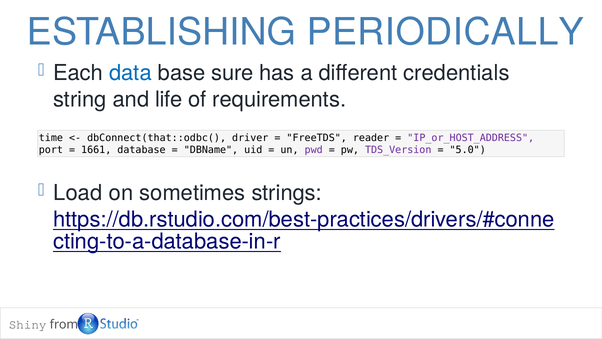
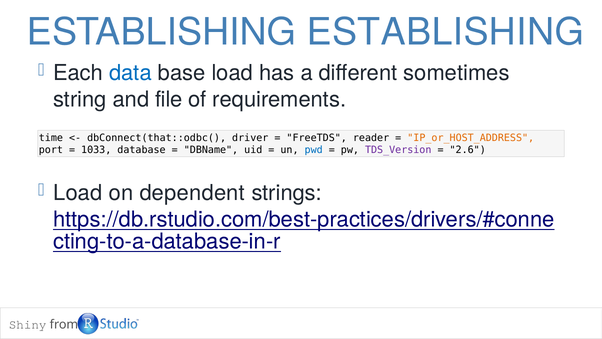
ESTABLISHING PERIODICALLY: PERIODICALLY -> ESTABLISHING
base sure: sure -> load
credentials: credentials -> sometimes
life: life -> file
IP_or_HOST_ADDRESS colour: purple -> orange
1661: 1661 -> 1033
pwd colour: purple -> blue
5.0: 5.0 -> 2.6
sometimes: sometimes -> dependent
